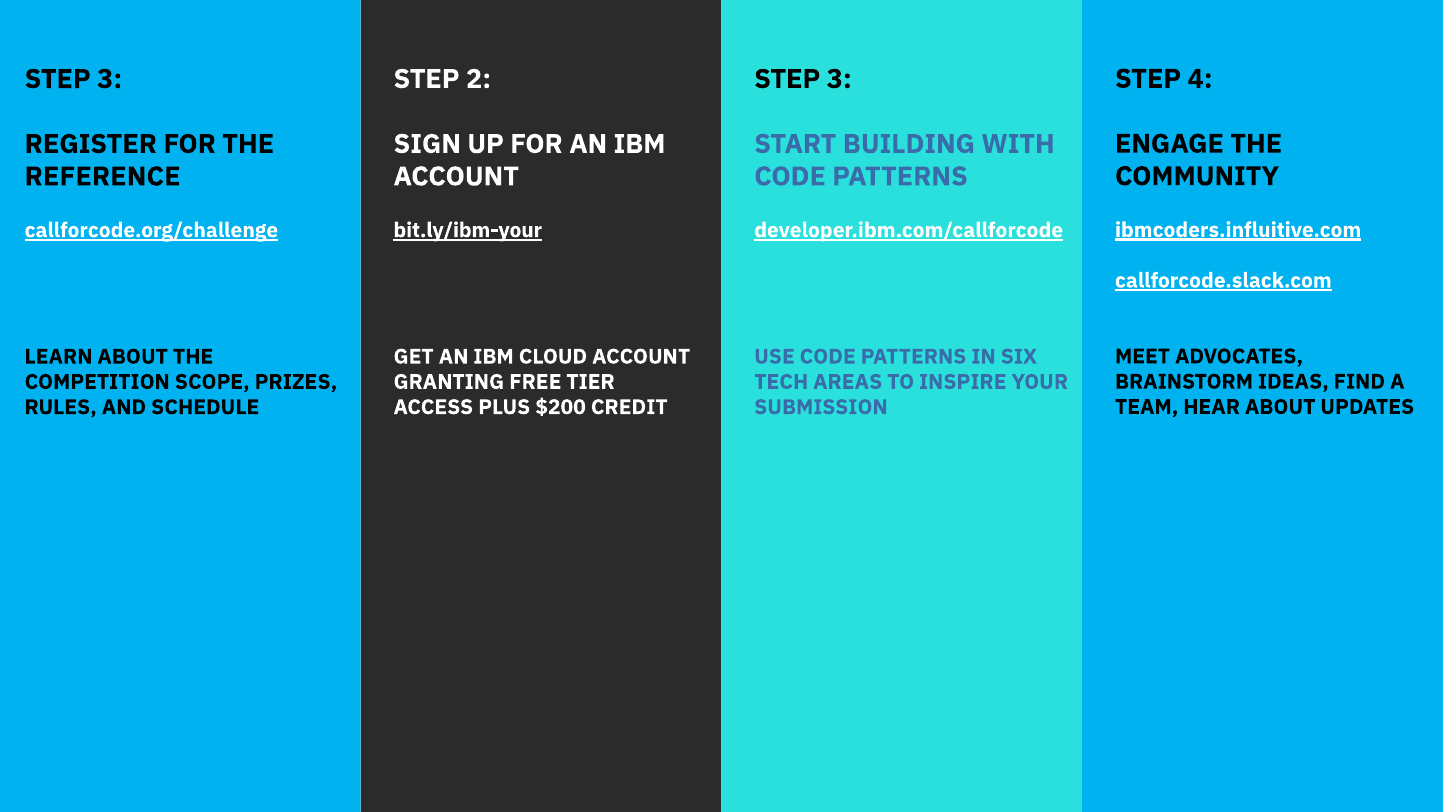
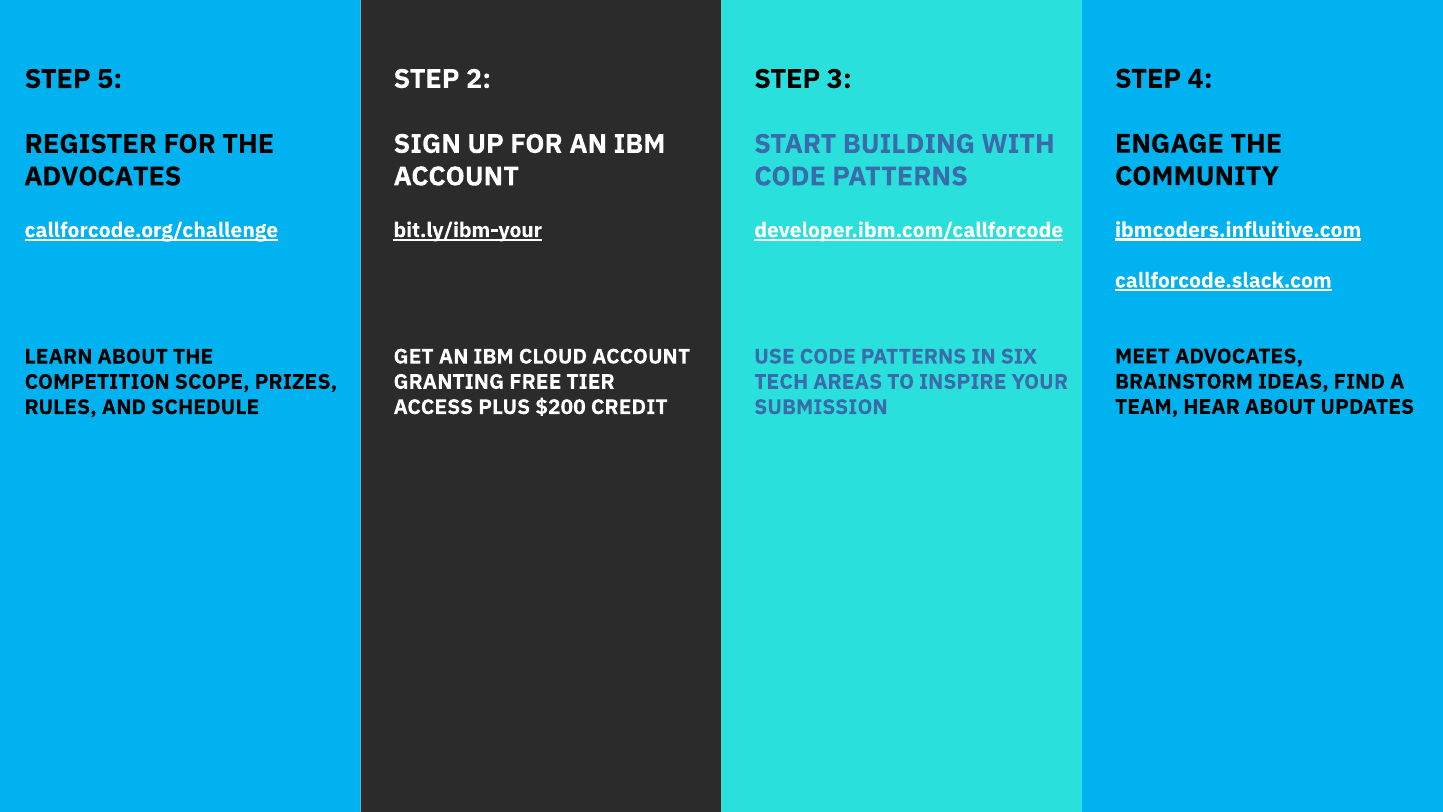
3 at (110, 79): 3 -> 5
REFERENCE at (103, 176): REFERENCE -> ADVOCATES
